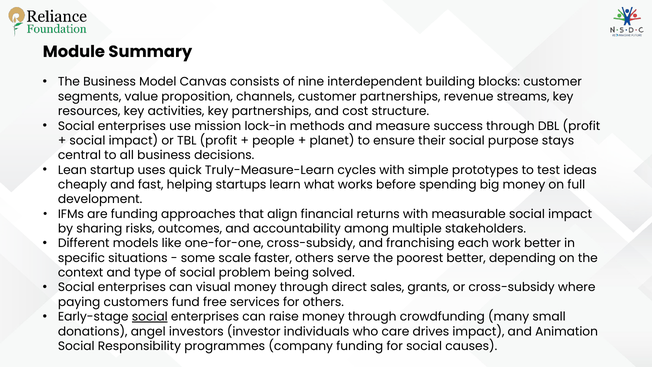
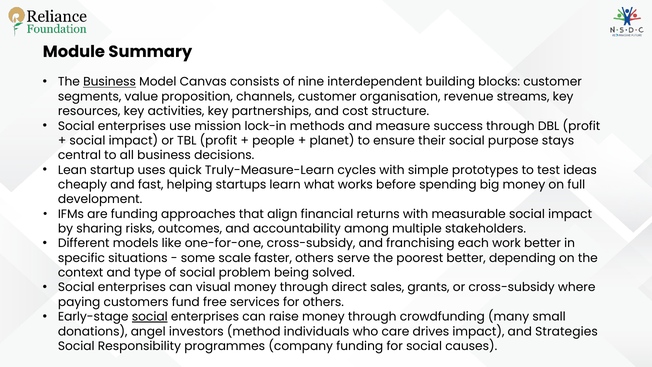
Business at (110, 82) underline: none -> present
customer partnerships: partnerships -> organisation
investor: investor -> method
Animation: Animation -> Strategies
